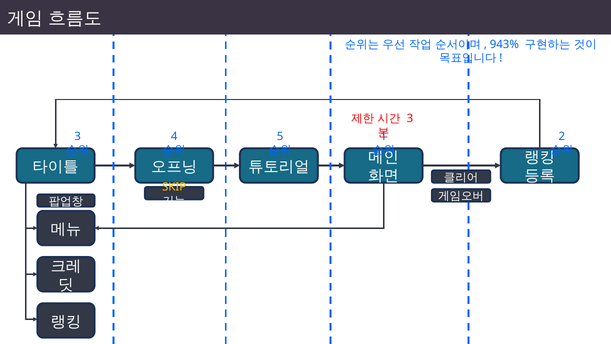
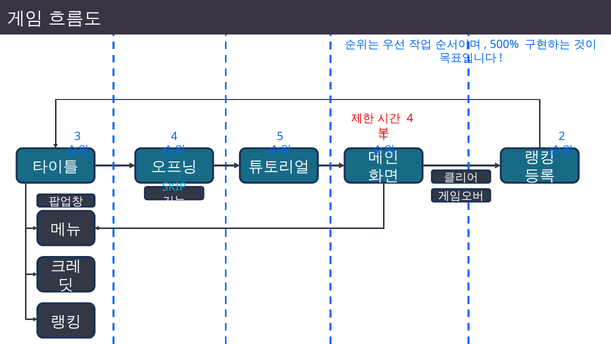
943%: 943% -> 500%
3 at (410, 118): 3 -> 4
SKIP colour: yellow -> light blue
